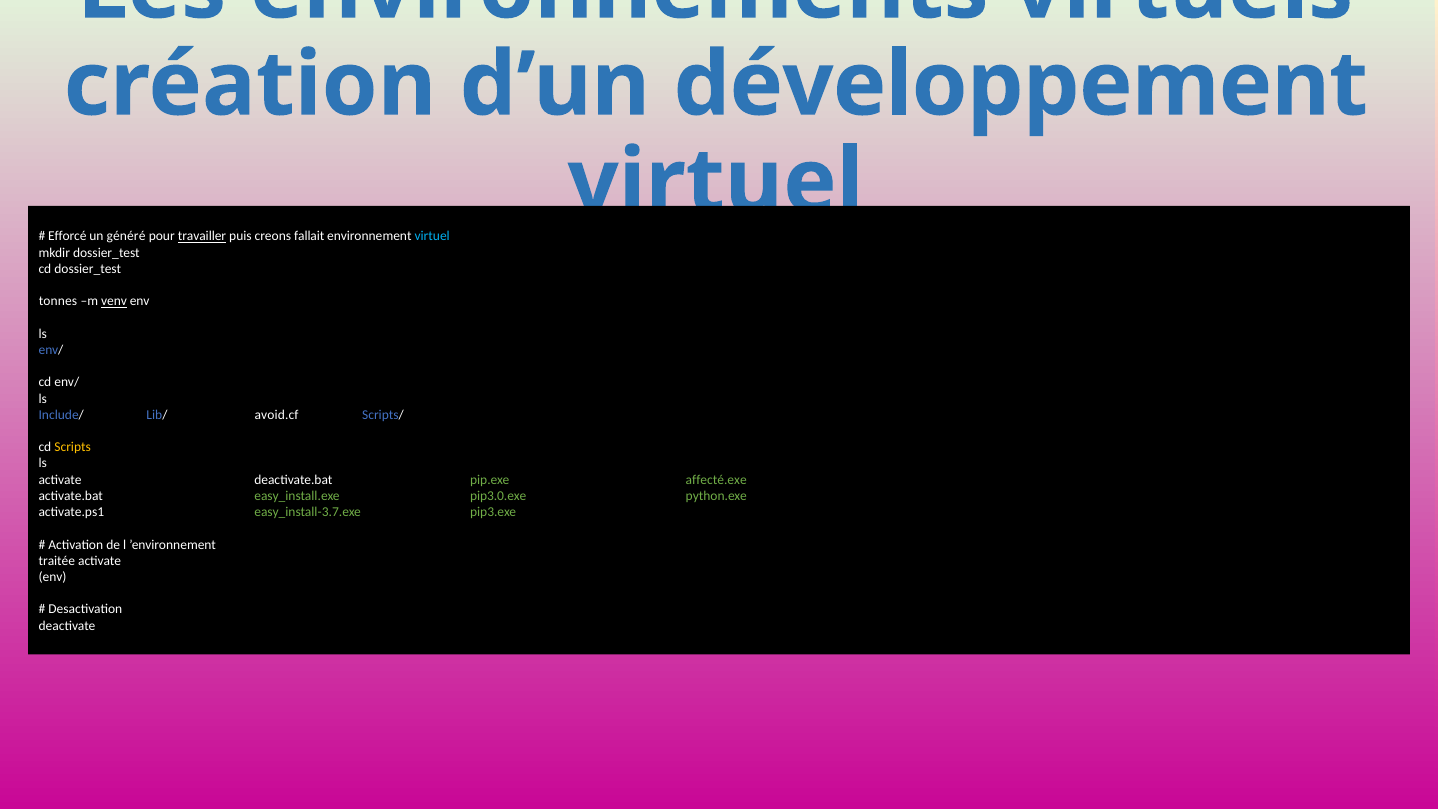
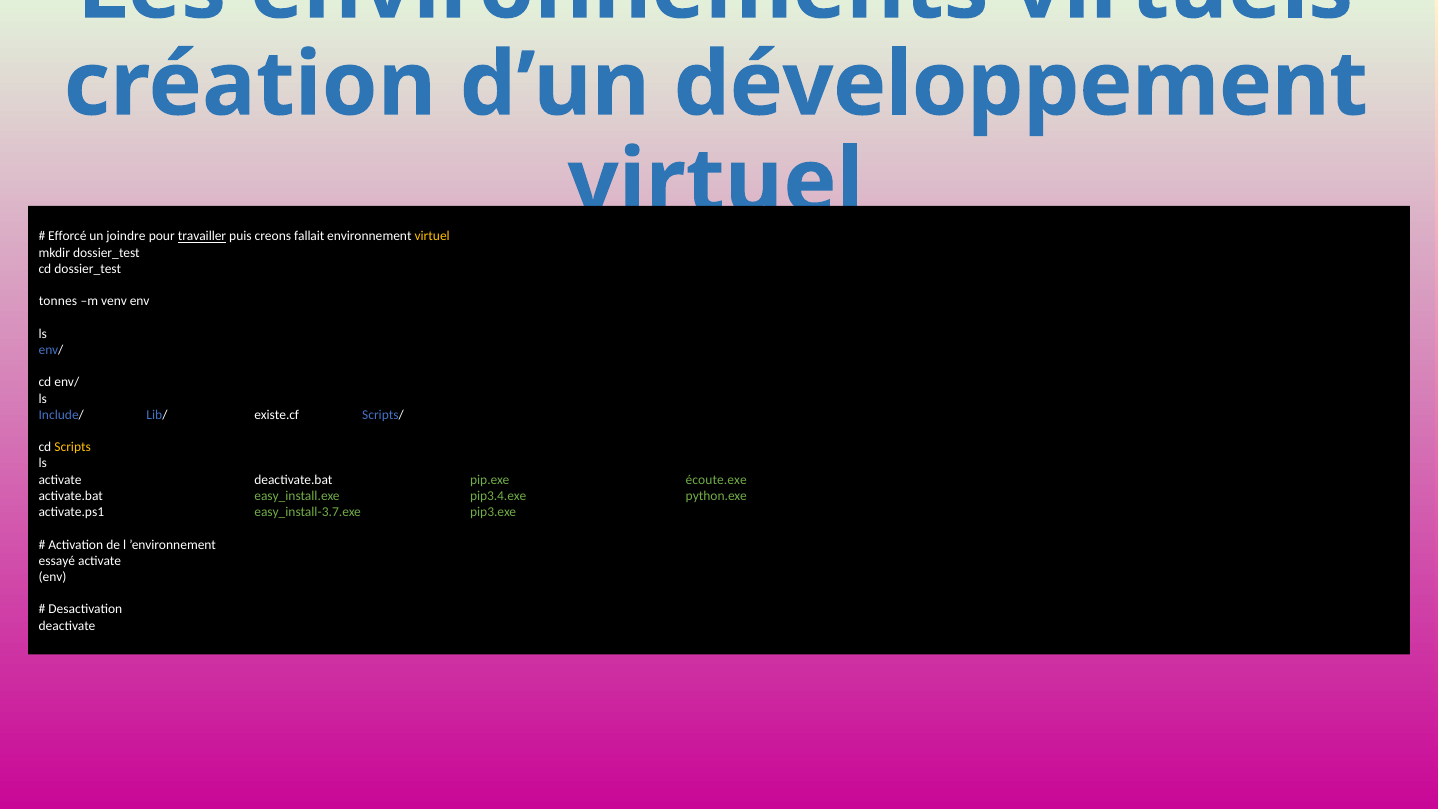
généré: généré -> joindre
virtuel at (432, 236) colour: light blue -> yellow
venv underline: present -> none
avoid.cf: avoid.cf -> existe.cf
affecté.exe: affecté.exe -> écoute.exe
pip3.0.exe: pip3.0.exe -> pip3.4.exe
traitée: traitée -> essayé
